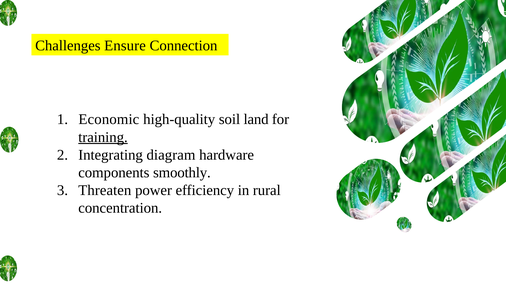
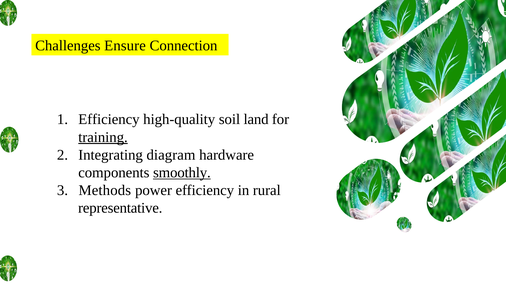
Economic at (109, 119): Economic -> Efficiency
smoothly underline: none -> present
Threaten: Threaten -> Methods
concentration: concentration -> representative
